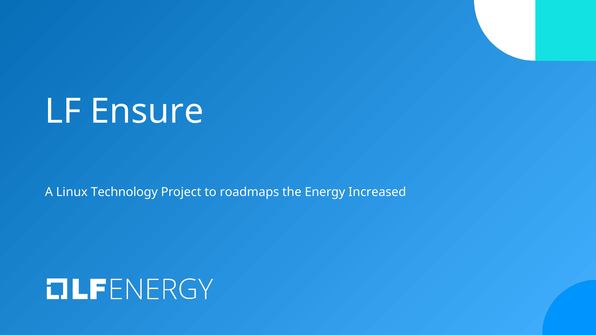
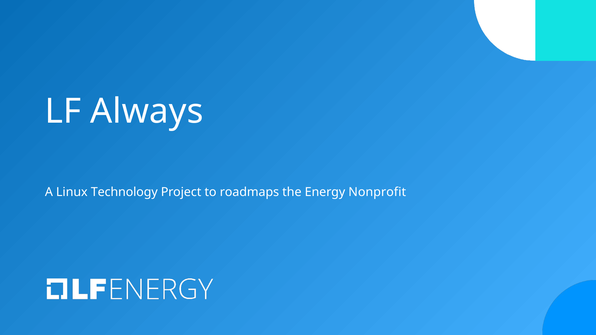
Ensure: Ensure -> Always
Increased: Increased -> Nonprofit
